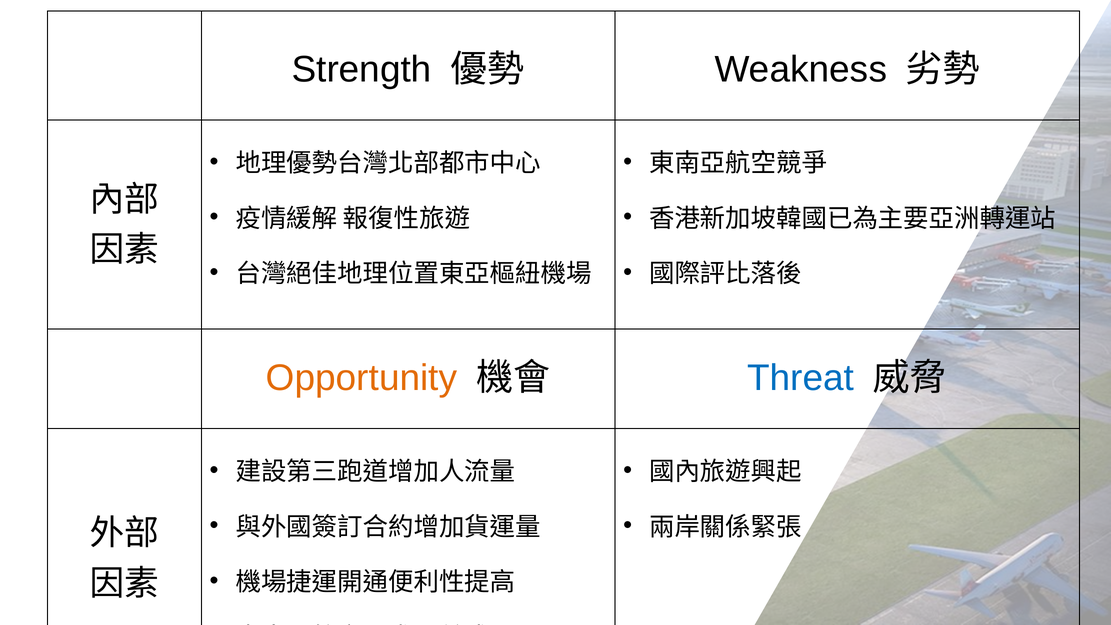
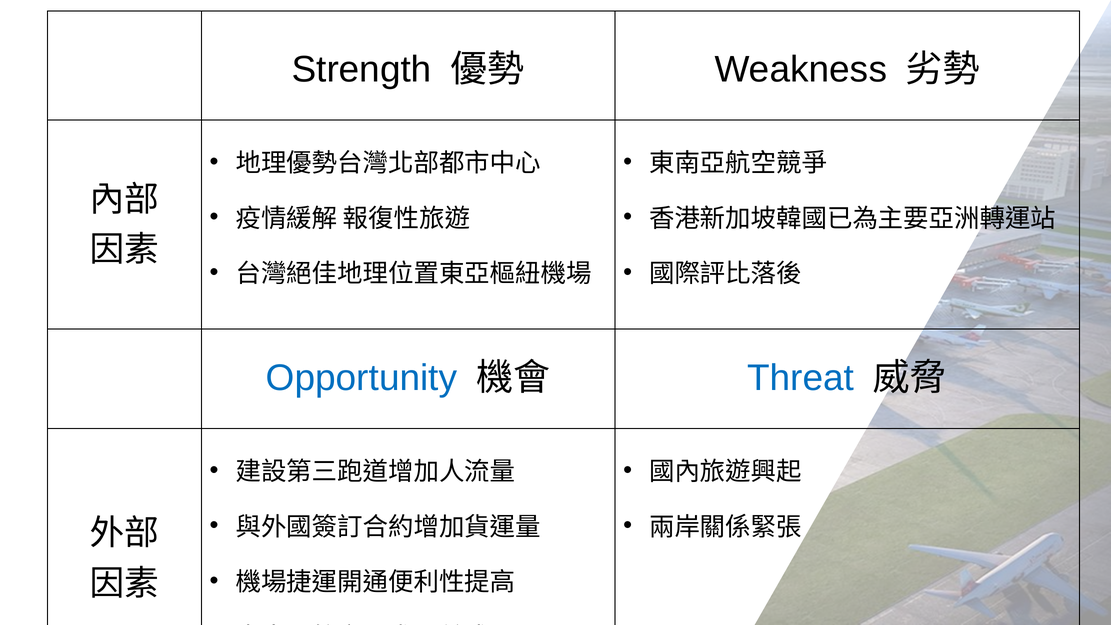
Opportunity colour: orange -> blue
